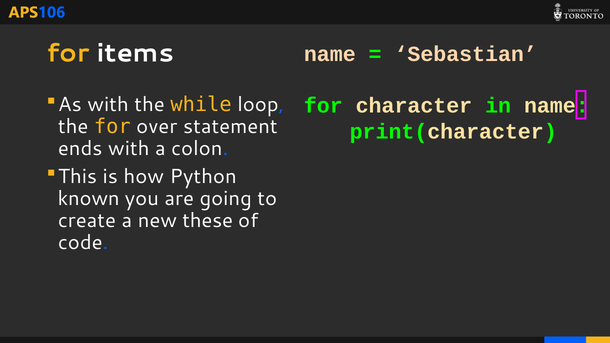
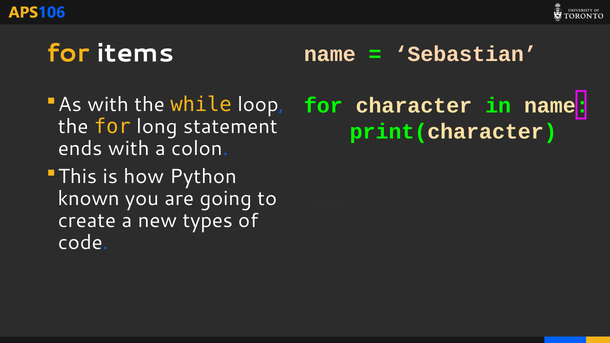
over: over -> long
these: these -> types
